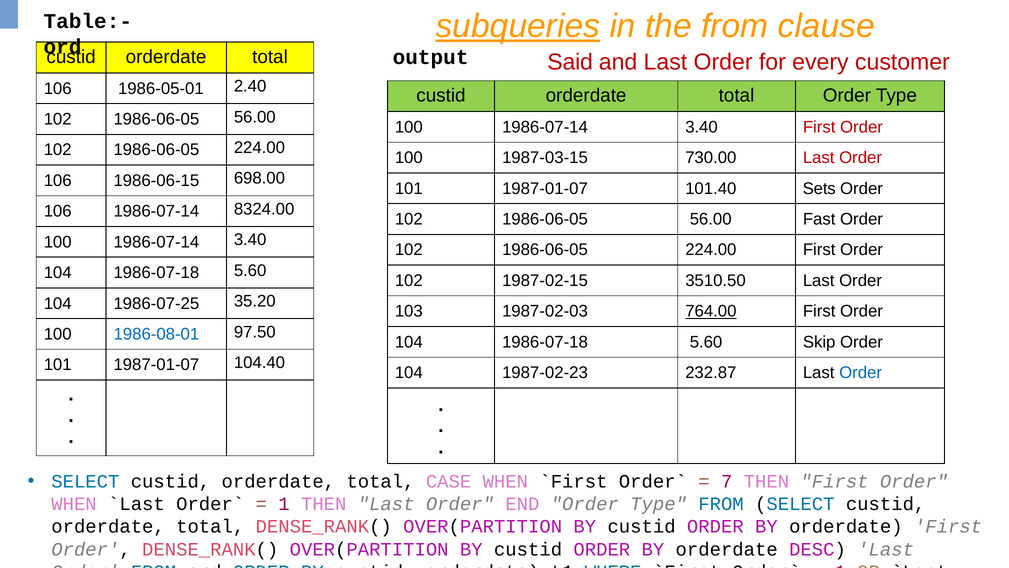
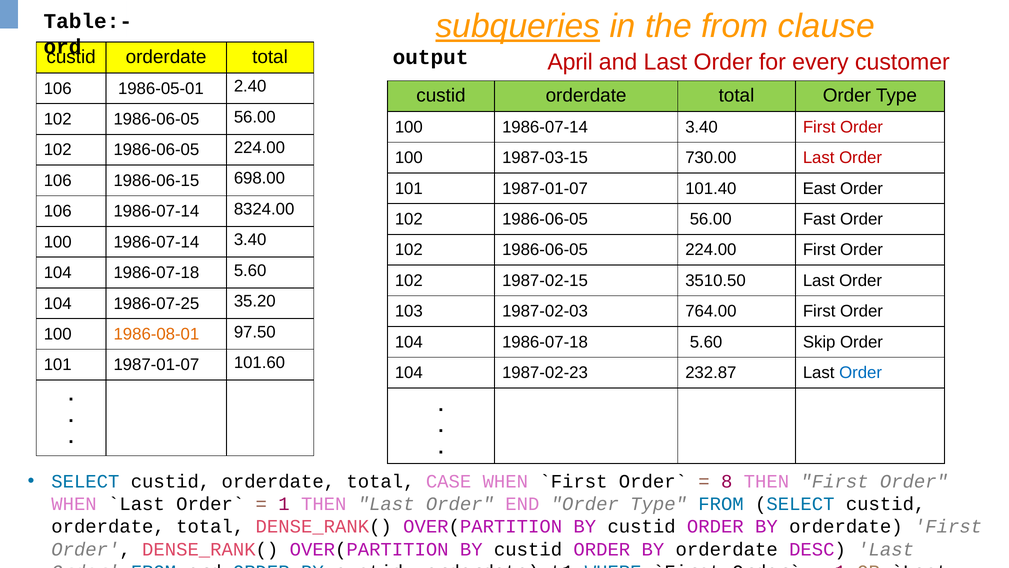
Said: Said -> April
Sets: Sets -> East
764.00 underline: present -> none
1986-08-01 colour: blue -> orange
104.40: 104.40 -> 101.60
7: 7 -> 8
